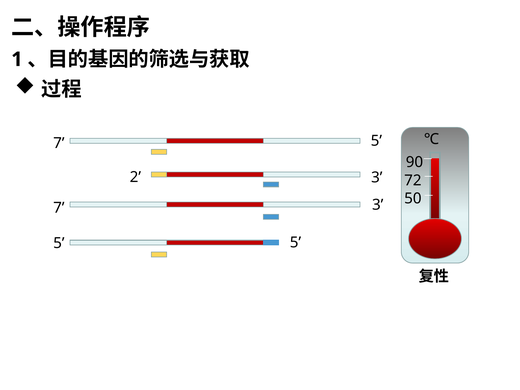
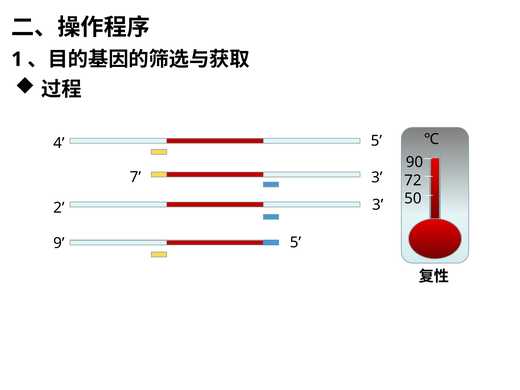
7 at (59, 143): 7 -> 4
2: 2 -> 7
7 at (59, 208): 7 -> 2
5 at (59, 243): 5 -> 9
